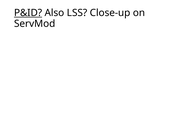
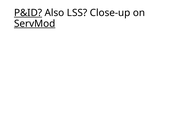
ServMod underline: none -> present
